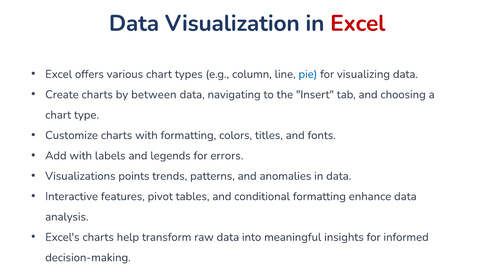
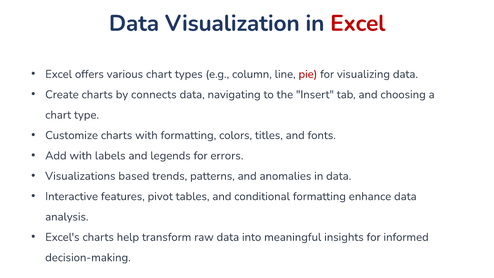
pie colour: blue -> red
between: between -> connects
points: points -> based
